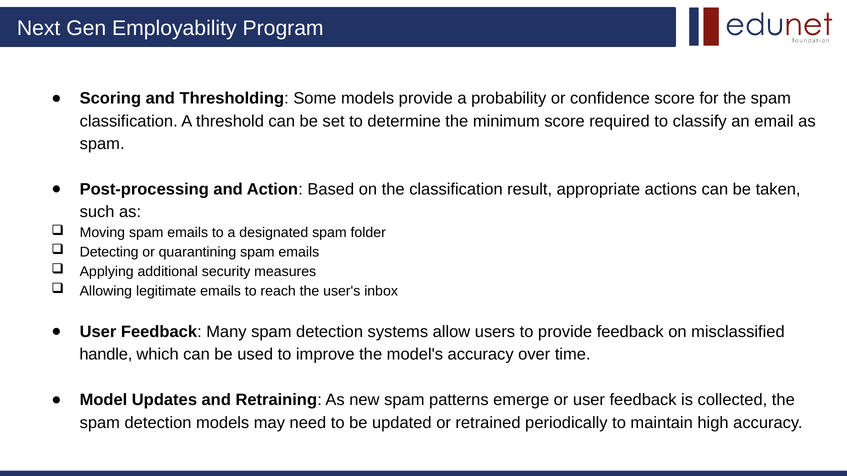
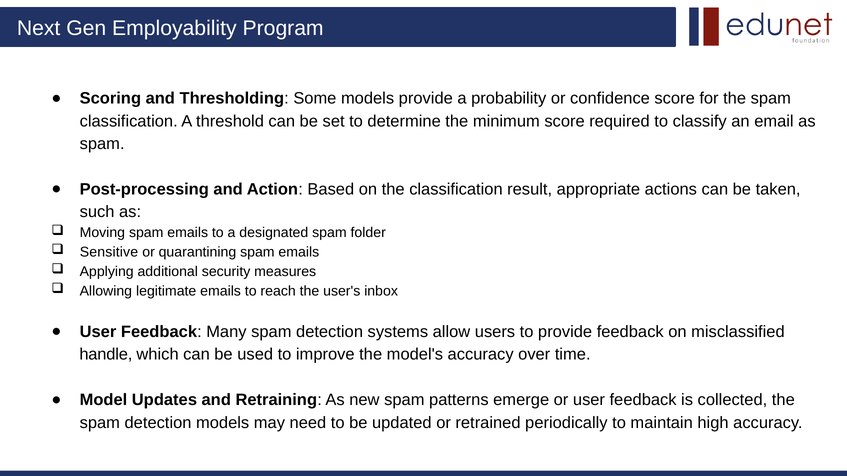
Detecting: Detecting -> Sensitive
